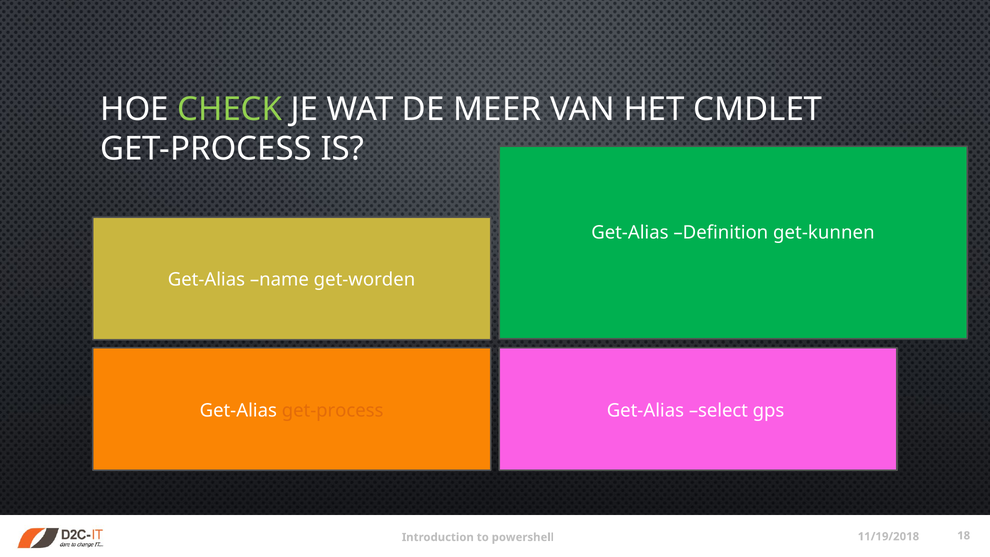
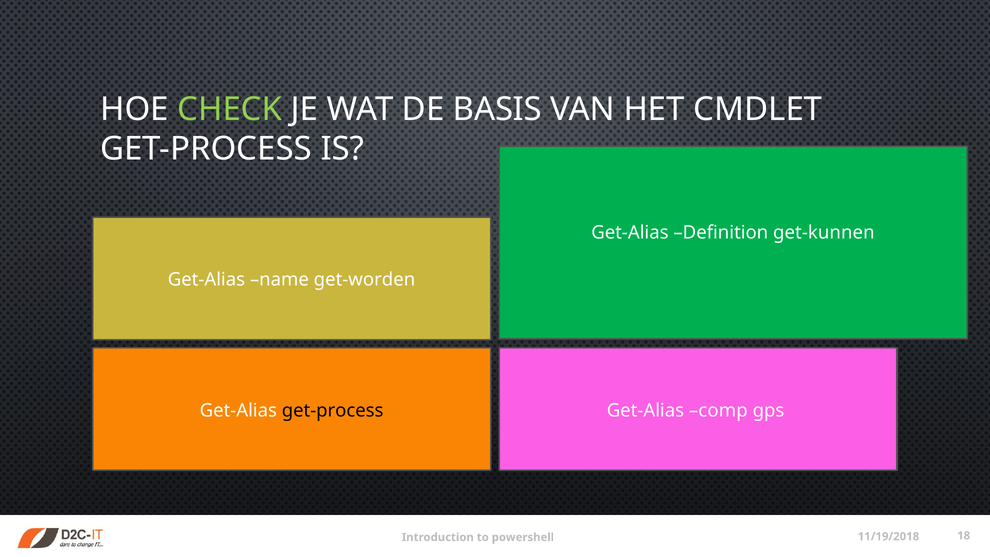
MEER: MEER -> BASIS
get-process at (333, 410) colour: orange -> black
select: select -> comp
